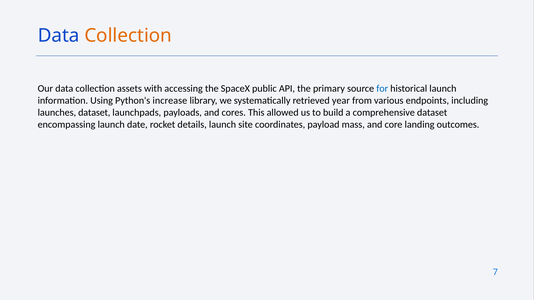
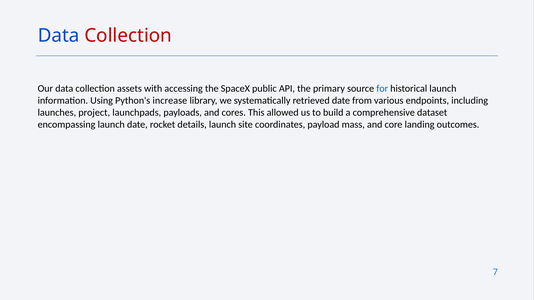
Collection at (128, 36) colour: orange -> red
retrieved year: year -> date
launches dataset: dataset -> project
